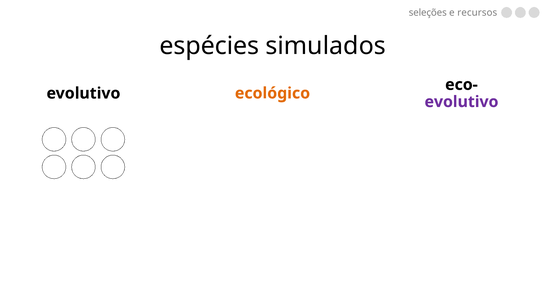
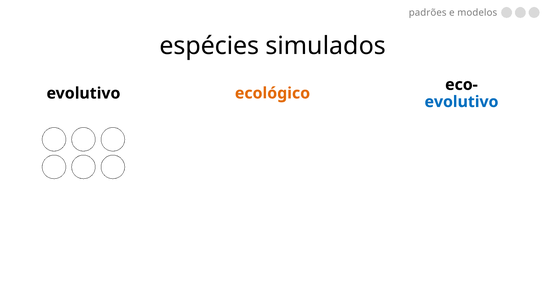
seleções: seleções -> padrões
recursos: recursos -> modelos
evolutivo at (461, 102) colour: purple -> blue
